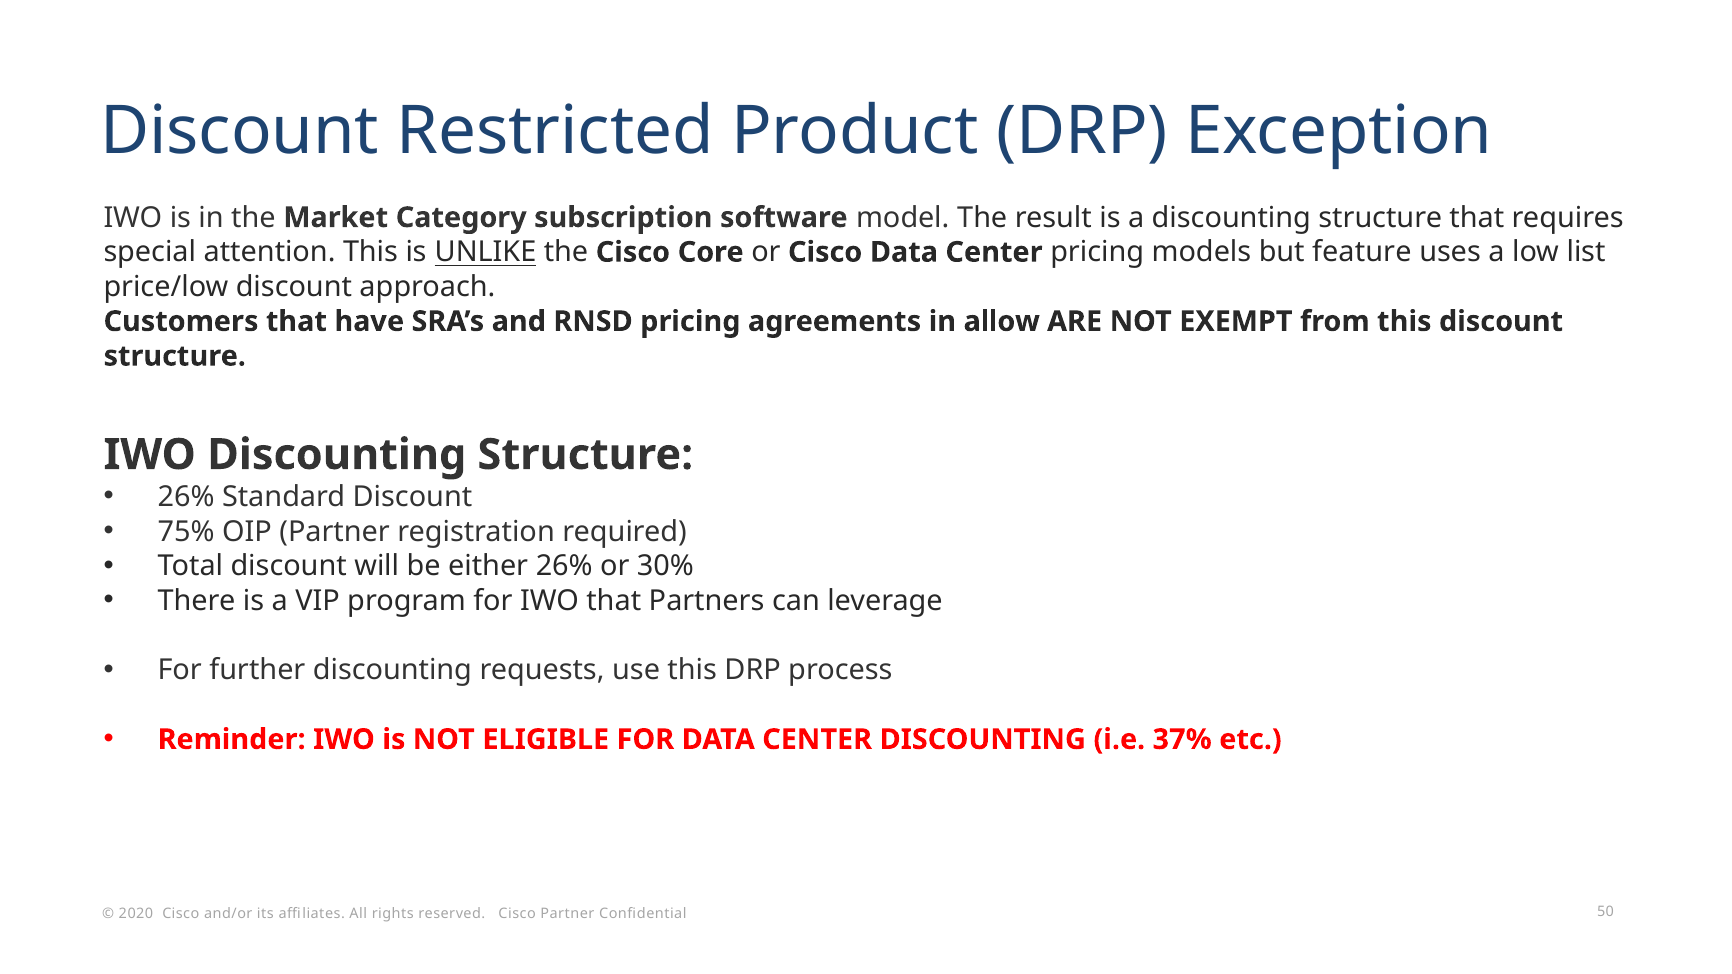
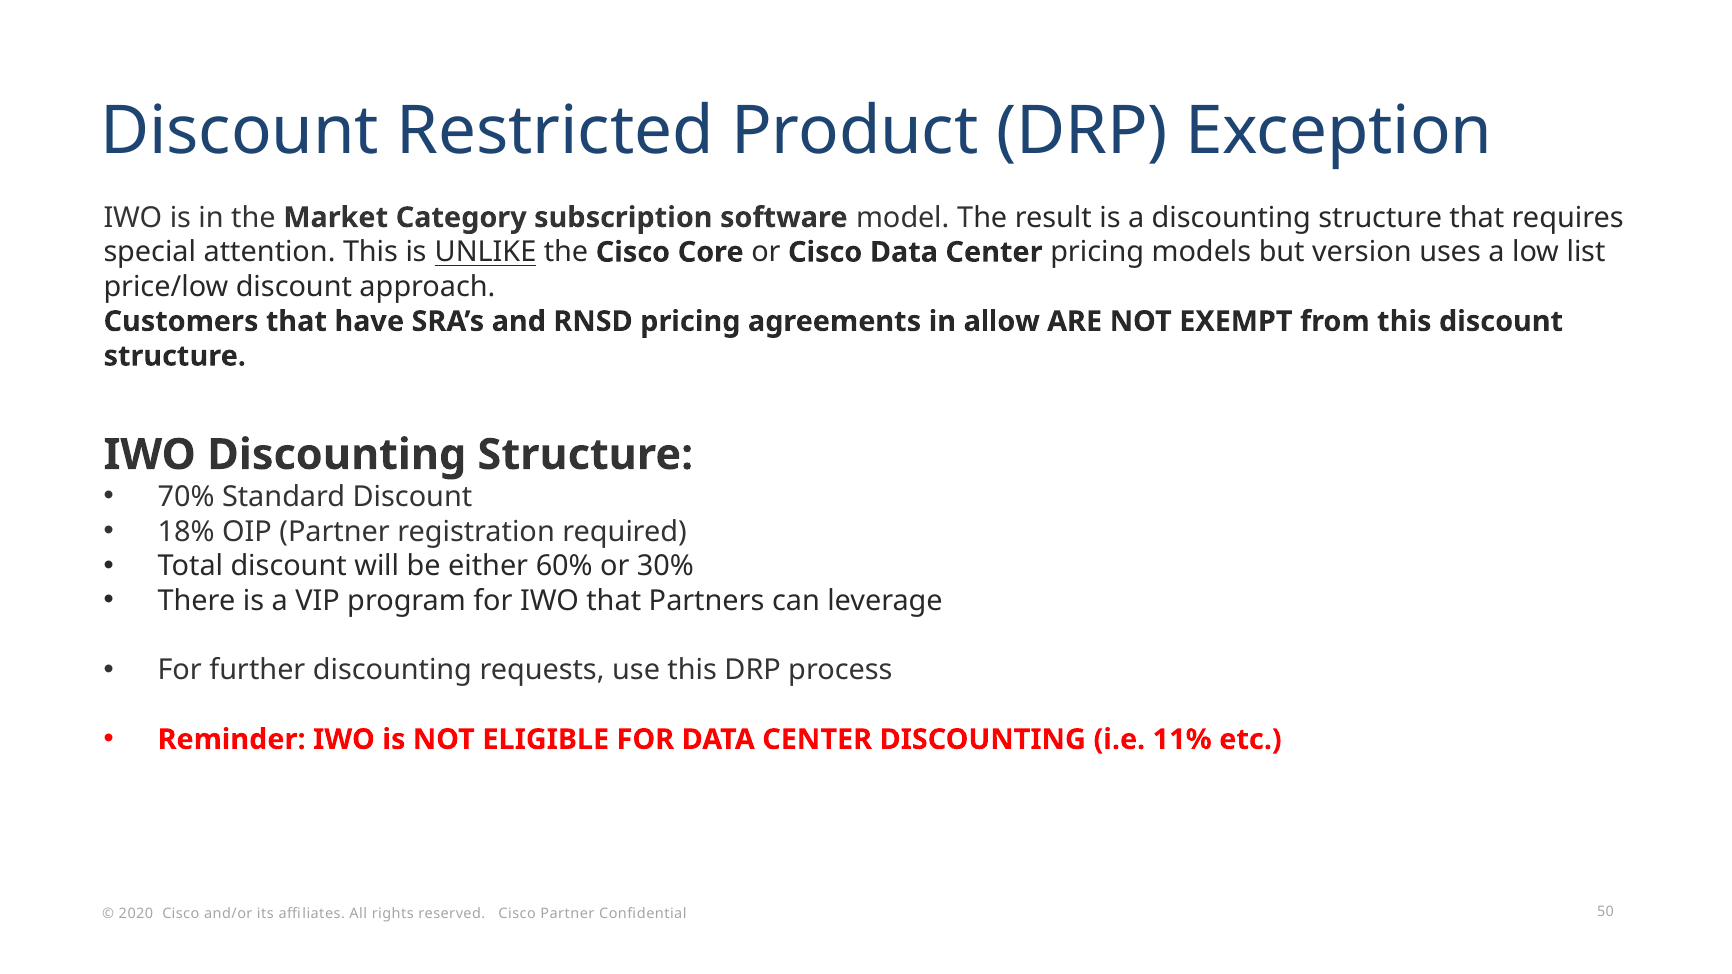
feature: feature -> version
26% at (186, 497): 26% -> 70%
75%: 75% -> 18%
either 26%: 26% -> 60%
37%: 37% -> 11%
